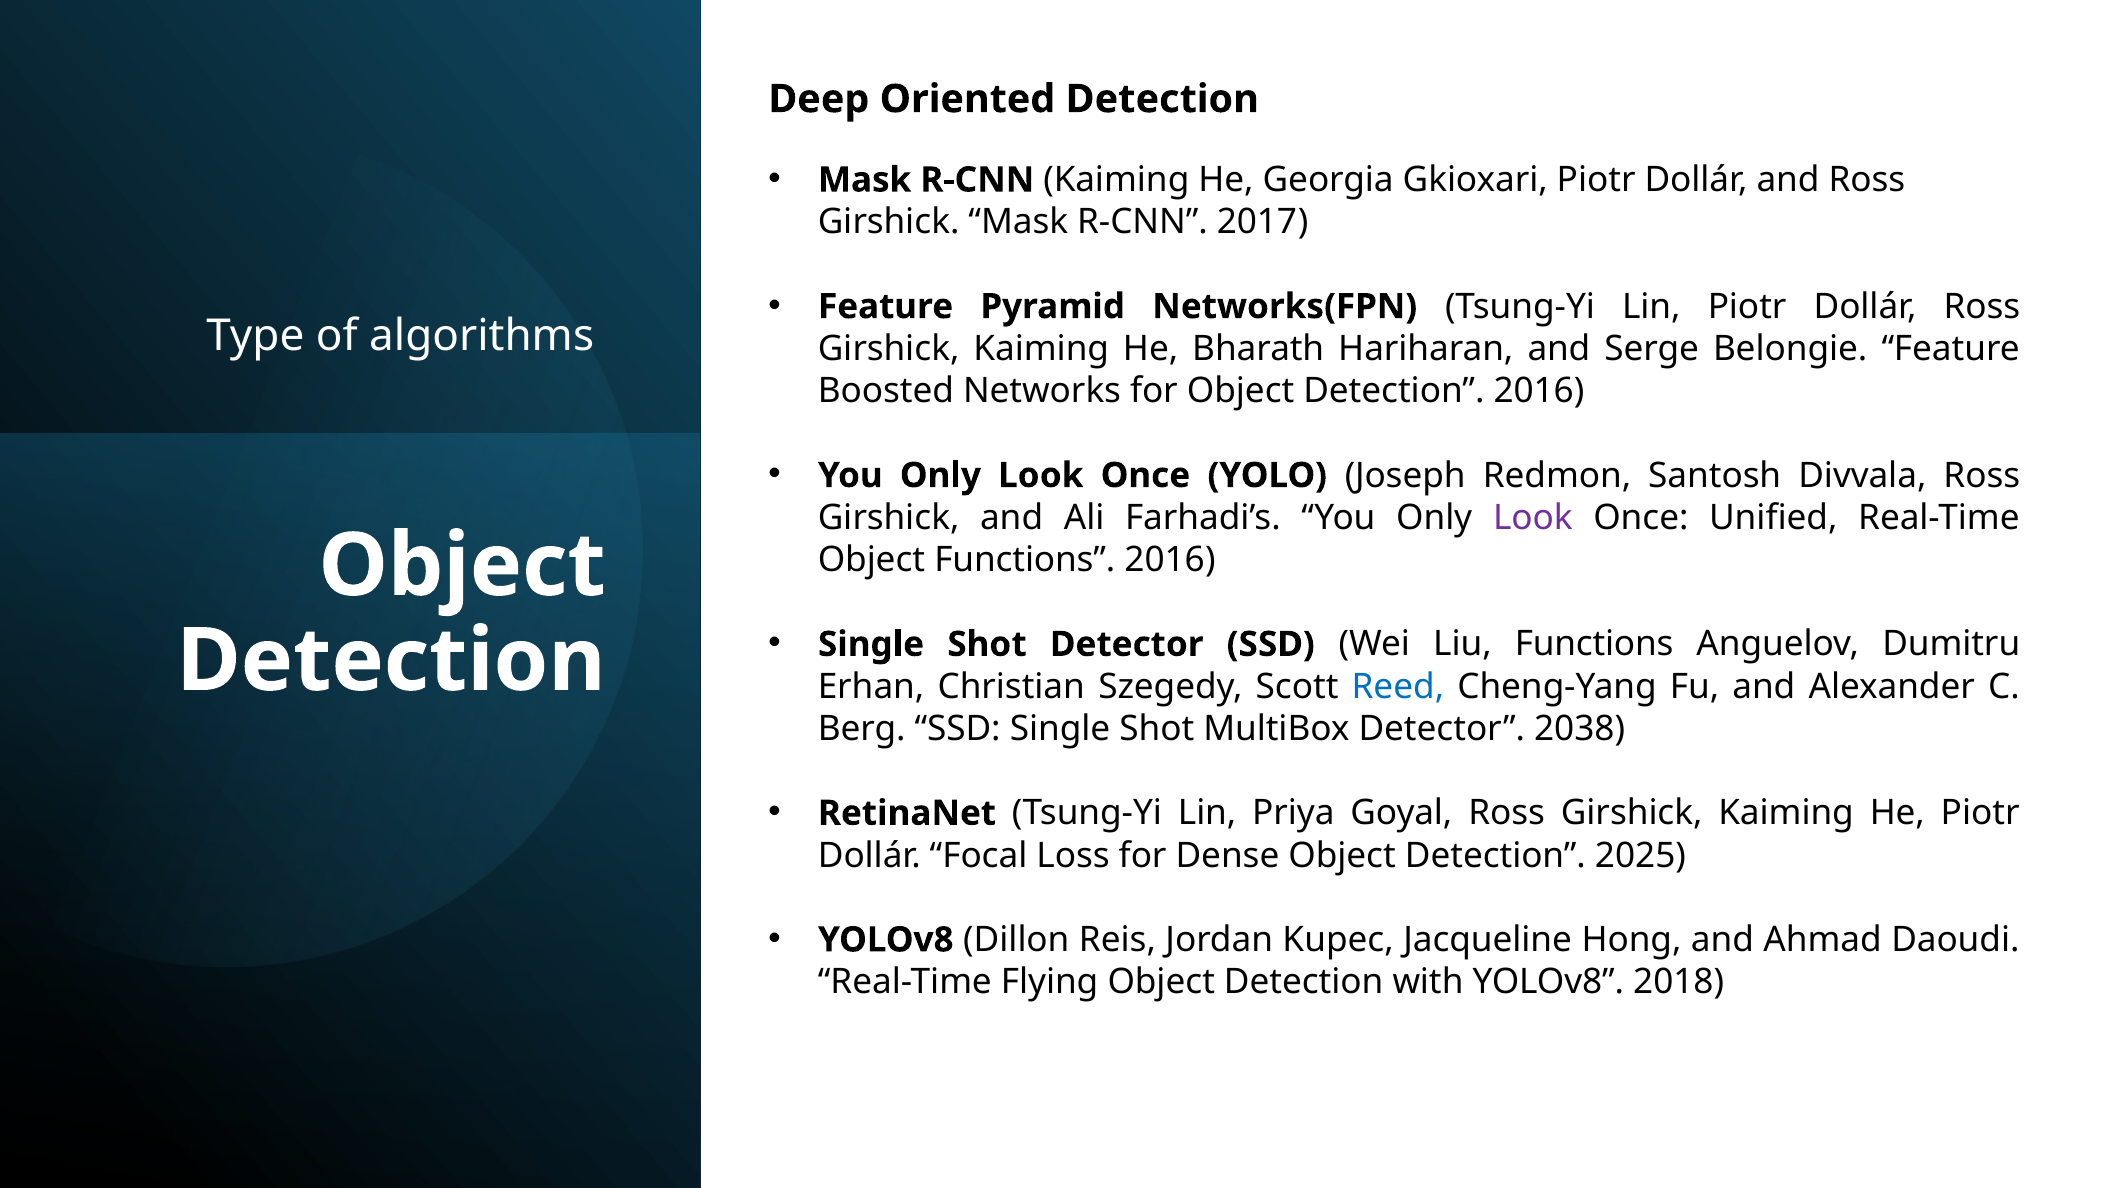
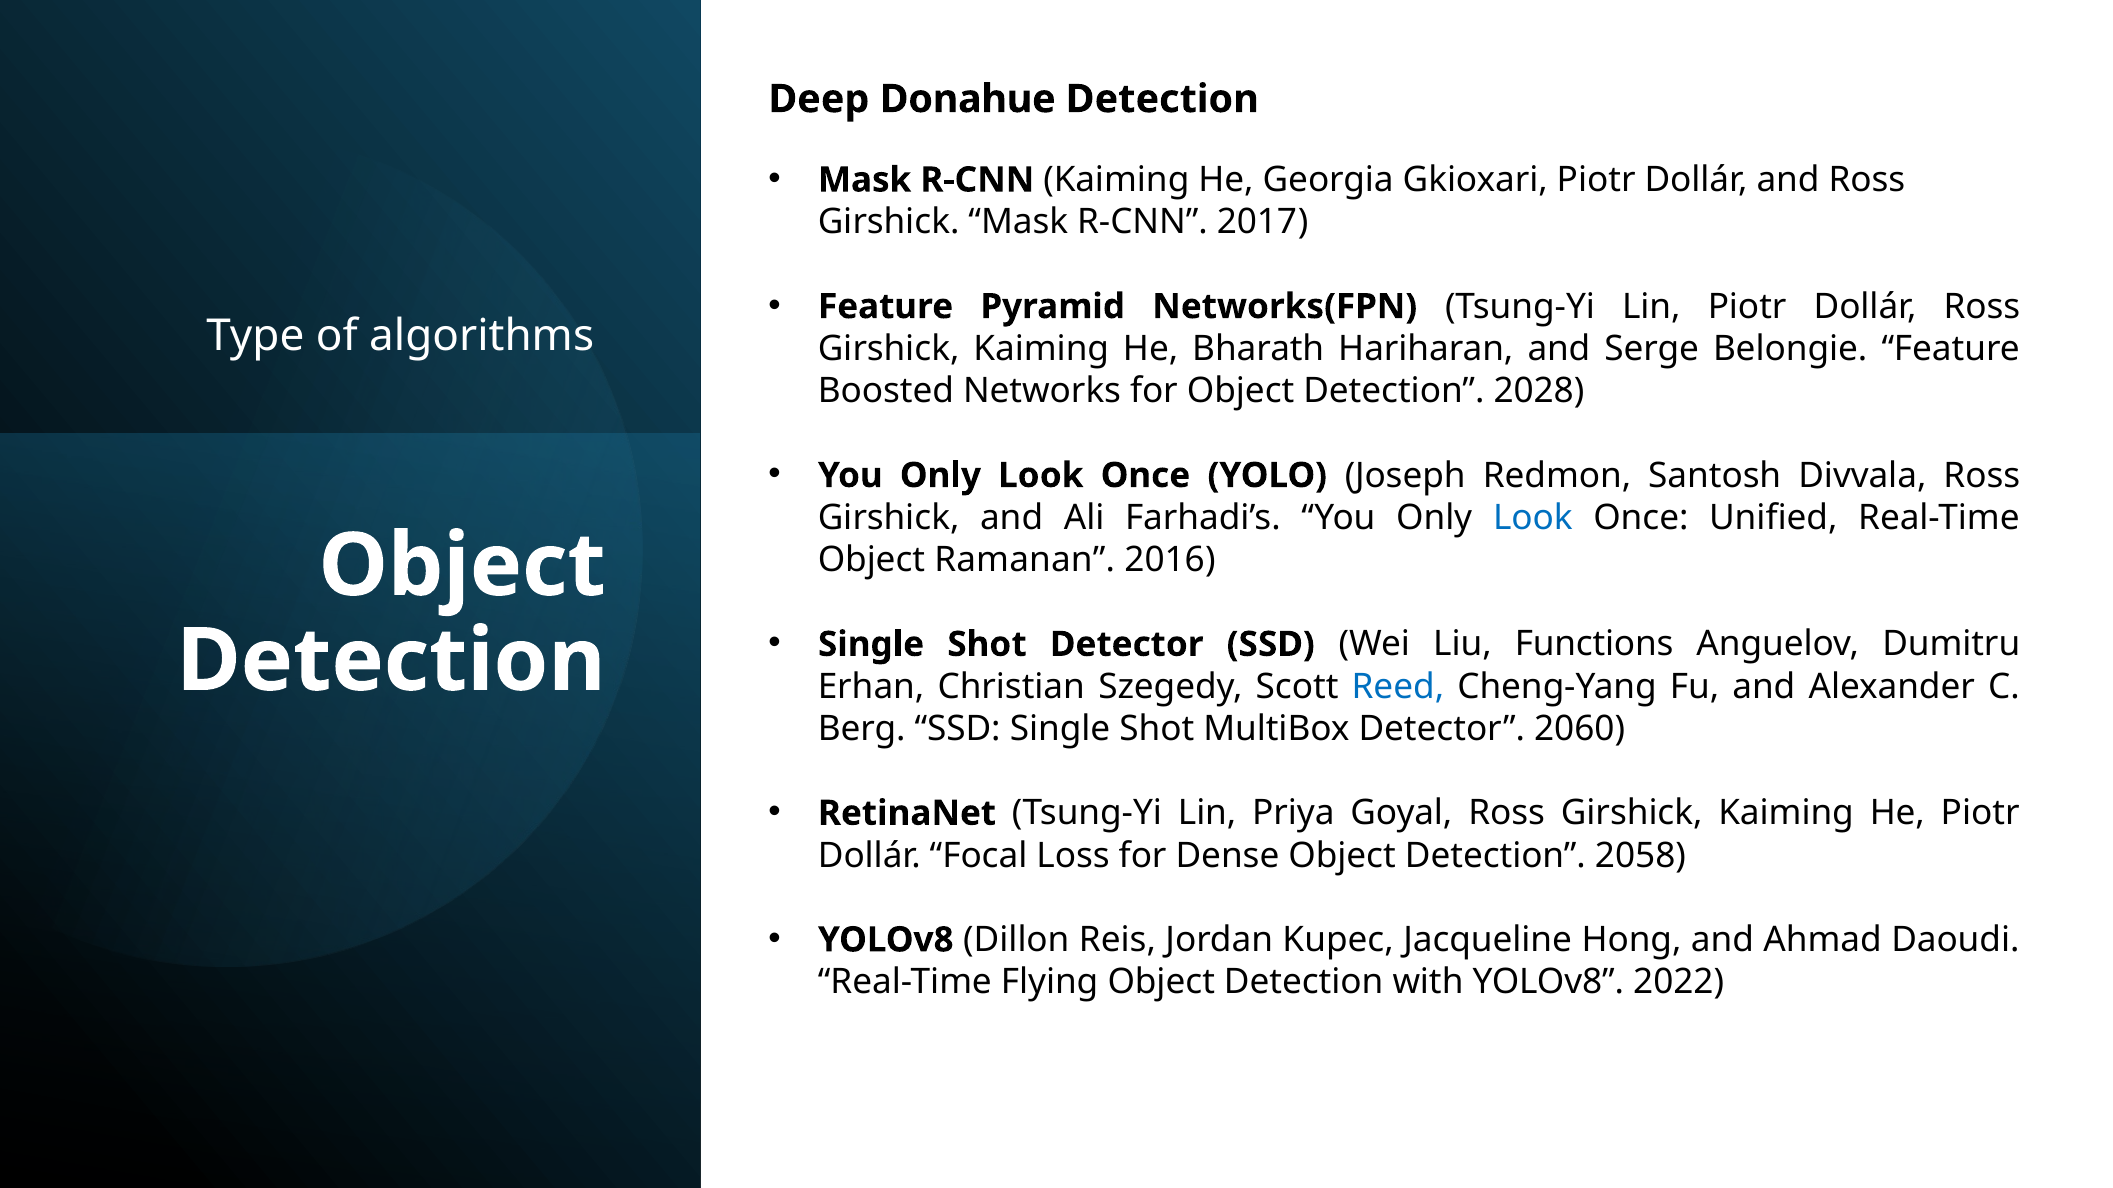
Oriented: Oriented -> Donahue
Detection 2016: 2016 -> 2028
Look at (1533, 518) colour: purple -> blue
Object Functions: Functions -> Ramanan
2038: 2038 -> 2060
2025: 2025 -> 2058
2018: 2018 -> 2022
